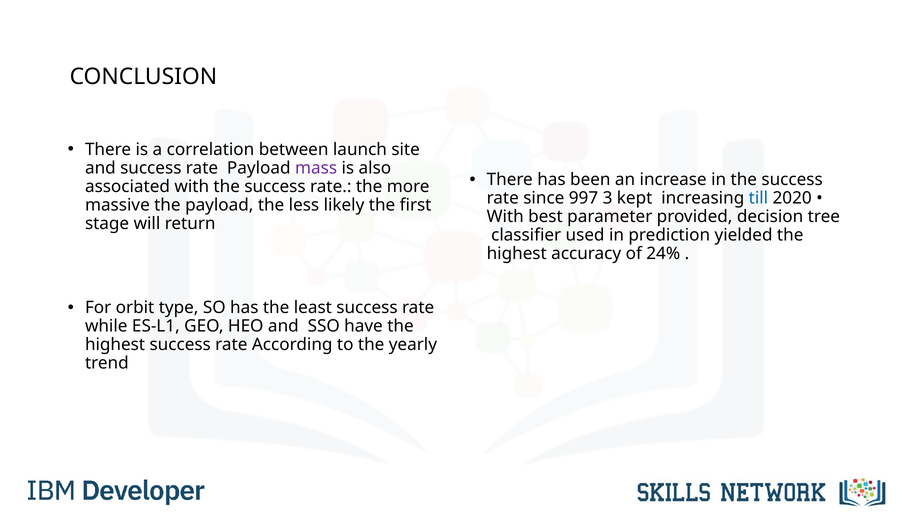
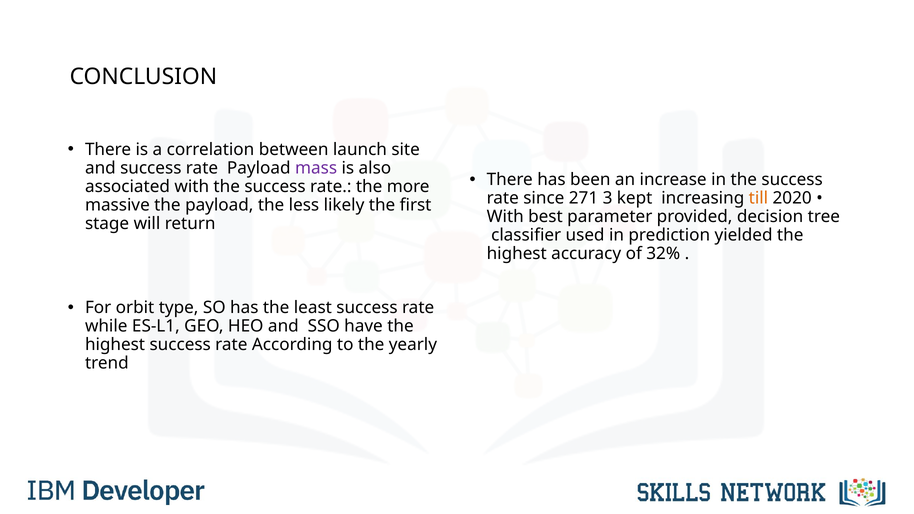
997: 997 -> 271
till colour: blue -> orange
24%: 24% -> 32%
